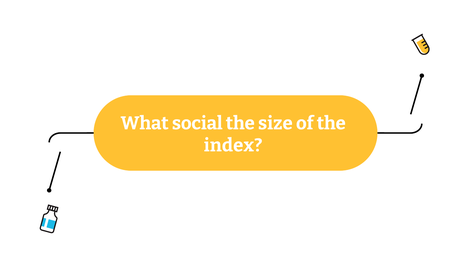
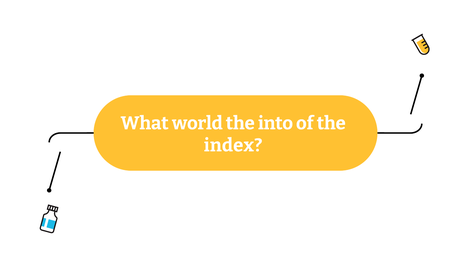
social: social -> world
size: size -> into
